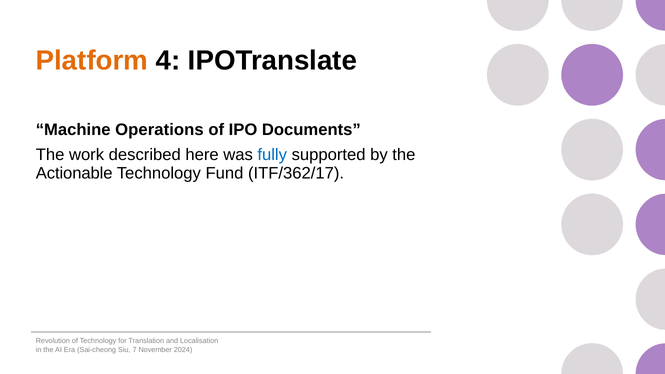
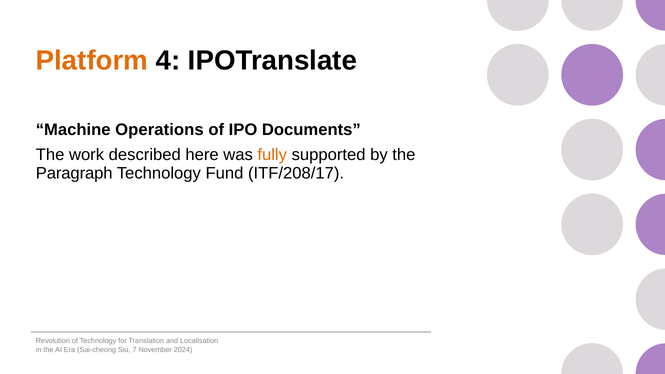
fully colour: blue -> orange
Actionable: Actionable -> Paragraph
ITF/362/17: ITF/362/17 -> ITF/208/17
